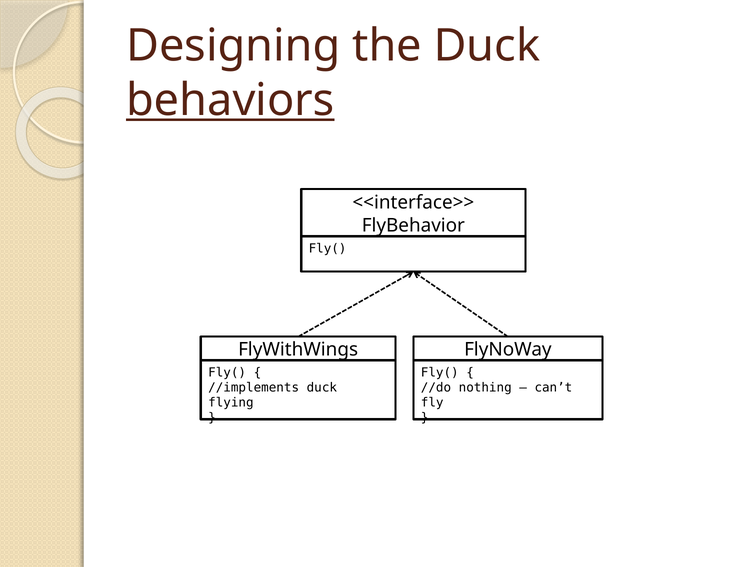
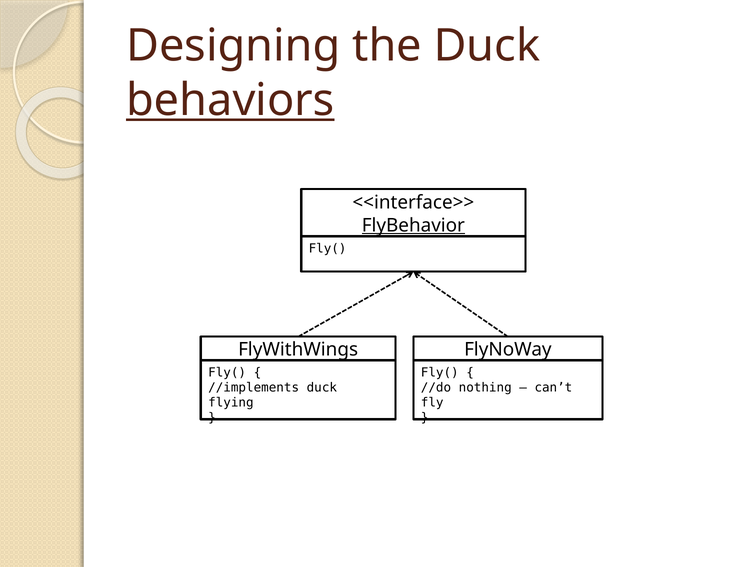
FlyBehavior underline: none -> present
